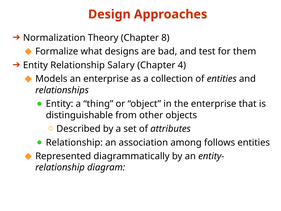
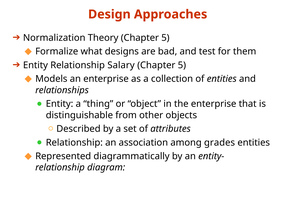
Theory Chapter 8: 8 -> 5
4 at (182, 65): 4 -> 5
follows: follows -> grades
